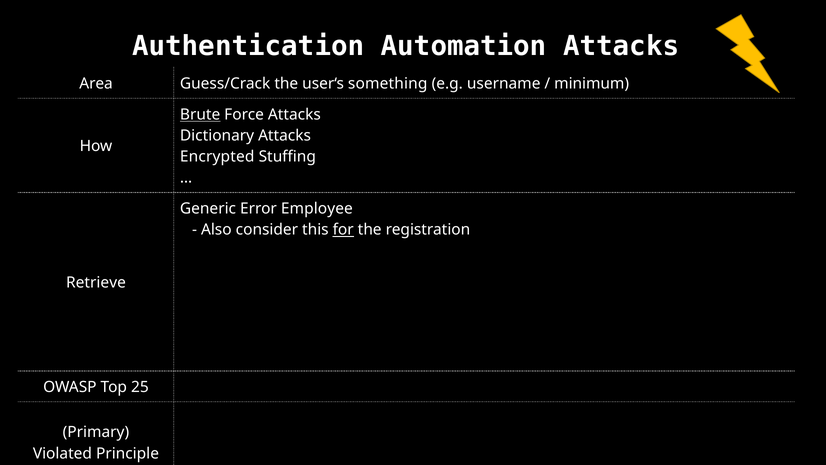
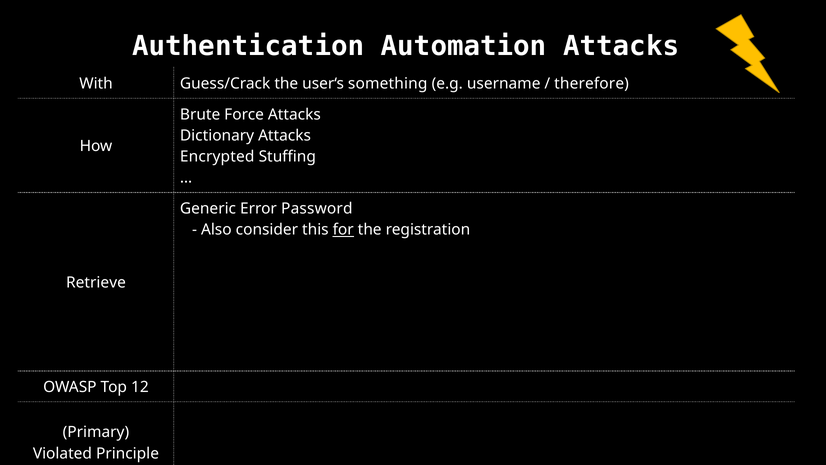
Area: Area -> With
minimum: minimum -> therefore
Brute underline: present -> none
Employee: Employee -> Password
25: 25 -> 12
